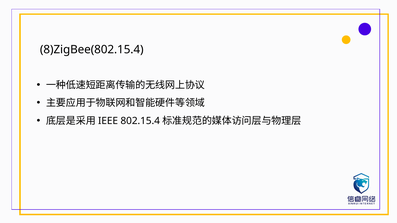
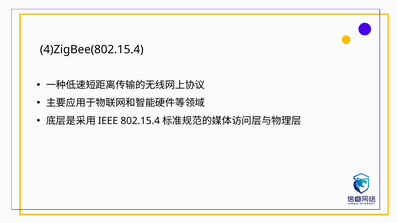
8)ZigBee(802.15.4: 8)ZigBee(802.15.4 -> 4)ZigBee(802.15.4
